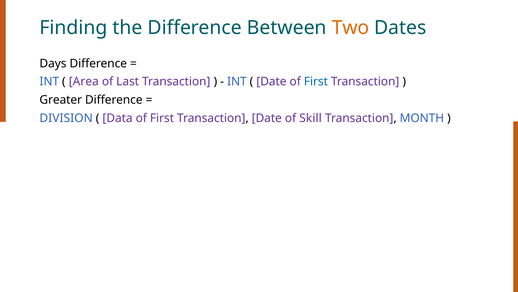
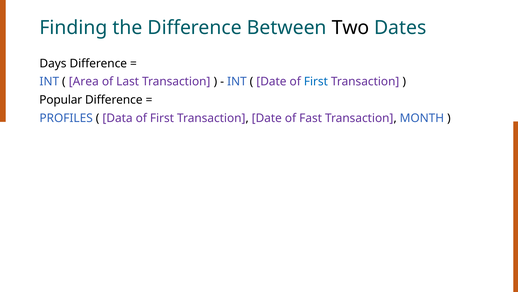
Two colour: orange -> black
Greater: Greater -> Popular
DIVISION: DIVISION -> PROFILES
Skill: Skill -> Fast
